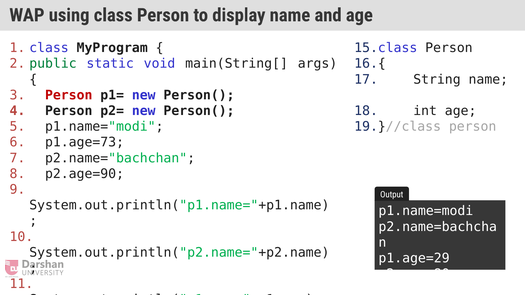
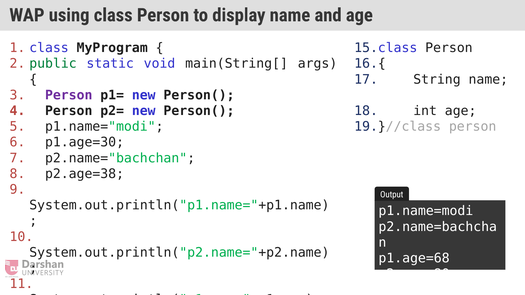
Person at (69, 95) colour: red -> purple
p1.age=73: p1.age=73 -> p1.age=30
p2.age=90: p2.age=90 -> p2.age=38
p1.age=29: p1.age=29 -> p1.age=68
